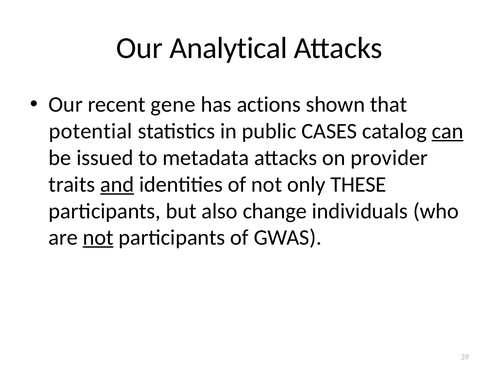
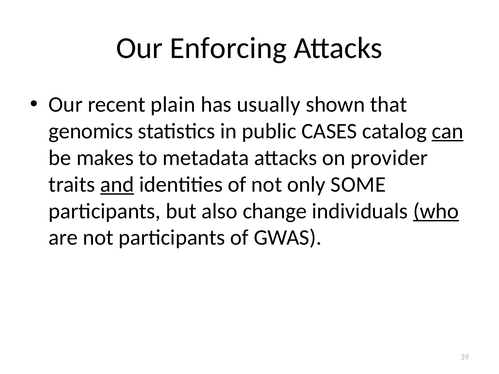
Analytical: Analytical -> Enforcing
gene: gene -> plain
actions: actions -> usually
potential: potential -> genomics
issued: issued -> makes
THESE: THESE -> SOME
who underline: none -> present
not at (98, 238) underline: present -> none
